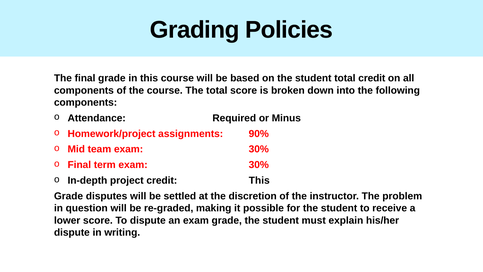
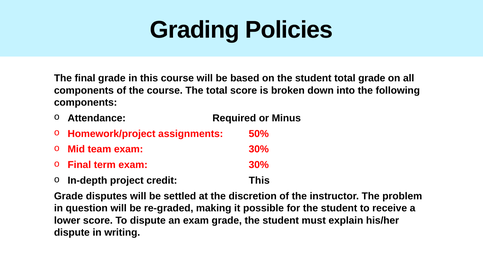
total credit: credit -> grade
90%: 90% -> 50%
